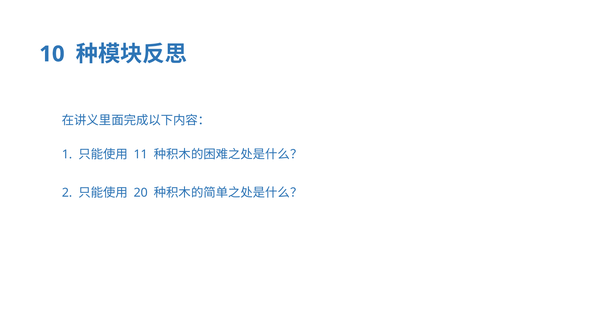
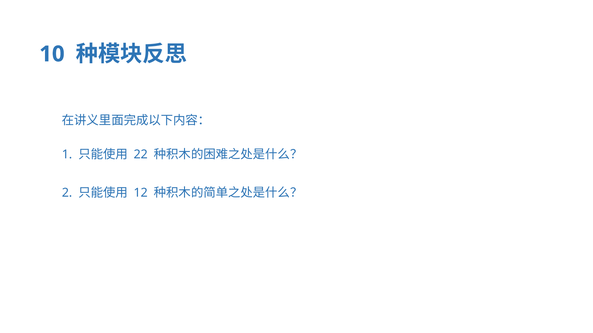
11: 11 -> 22
20: 20 -> 12
